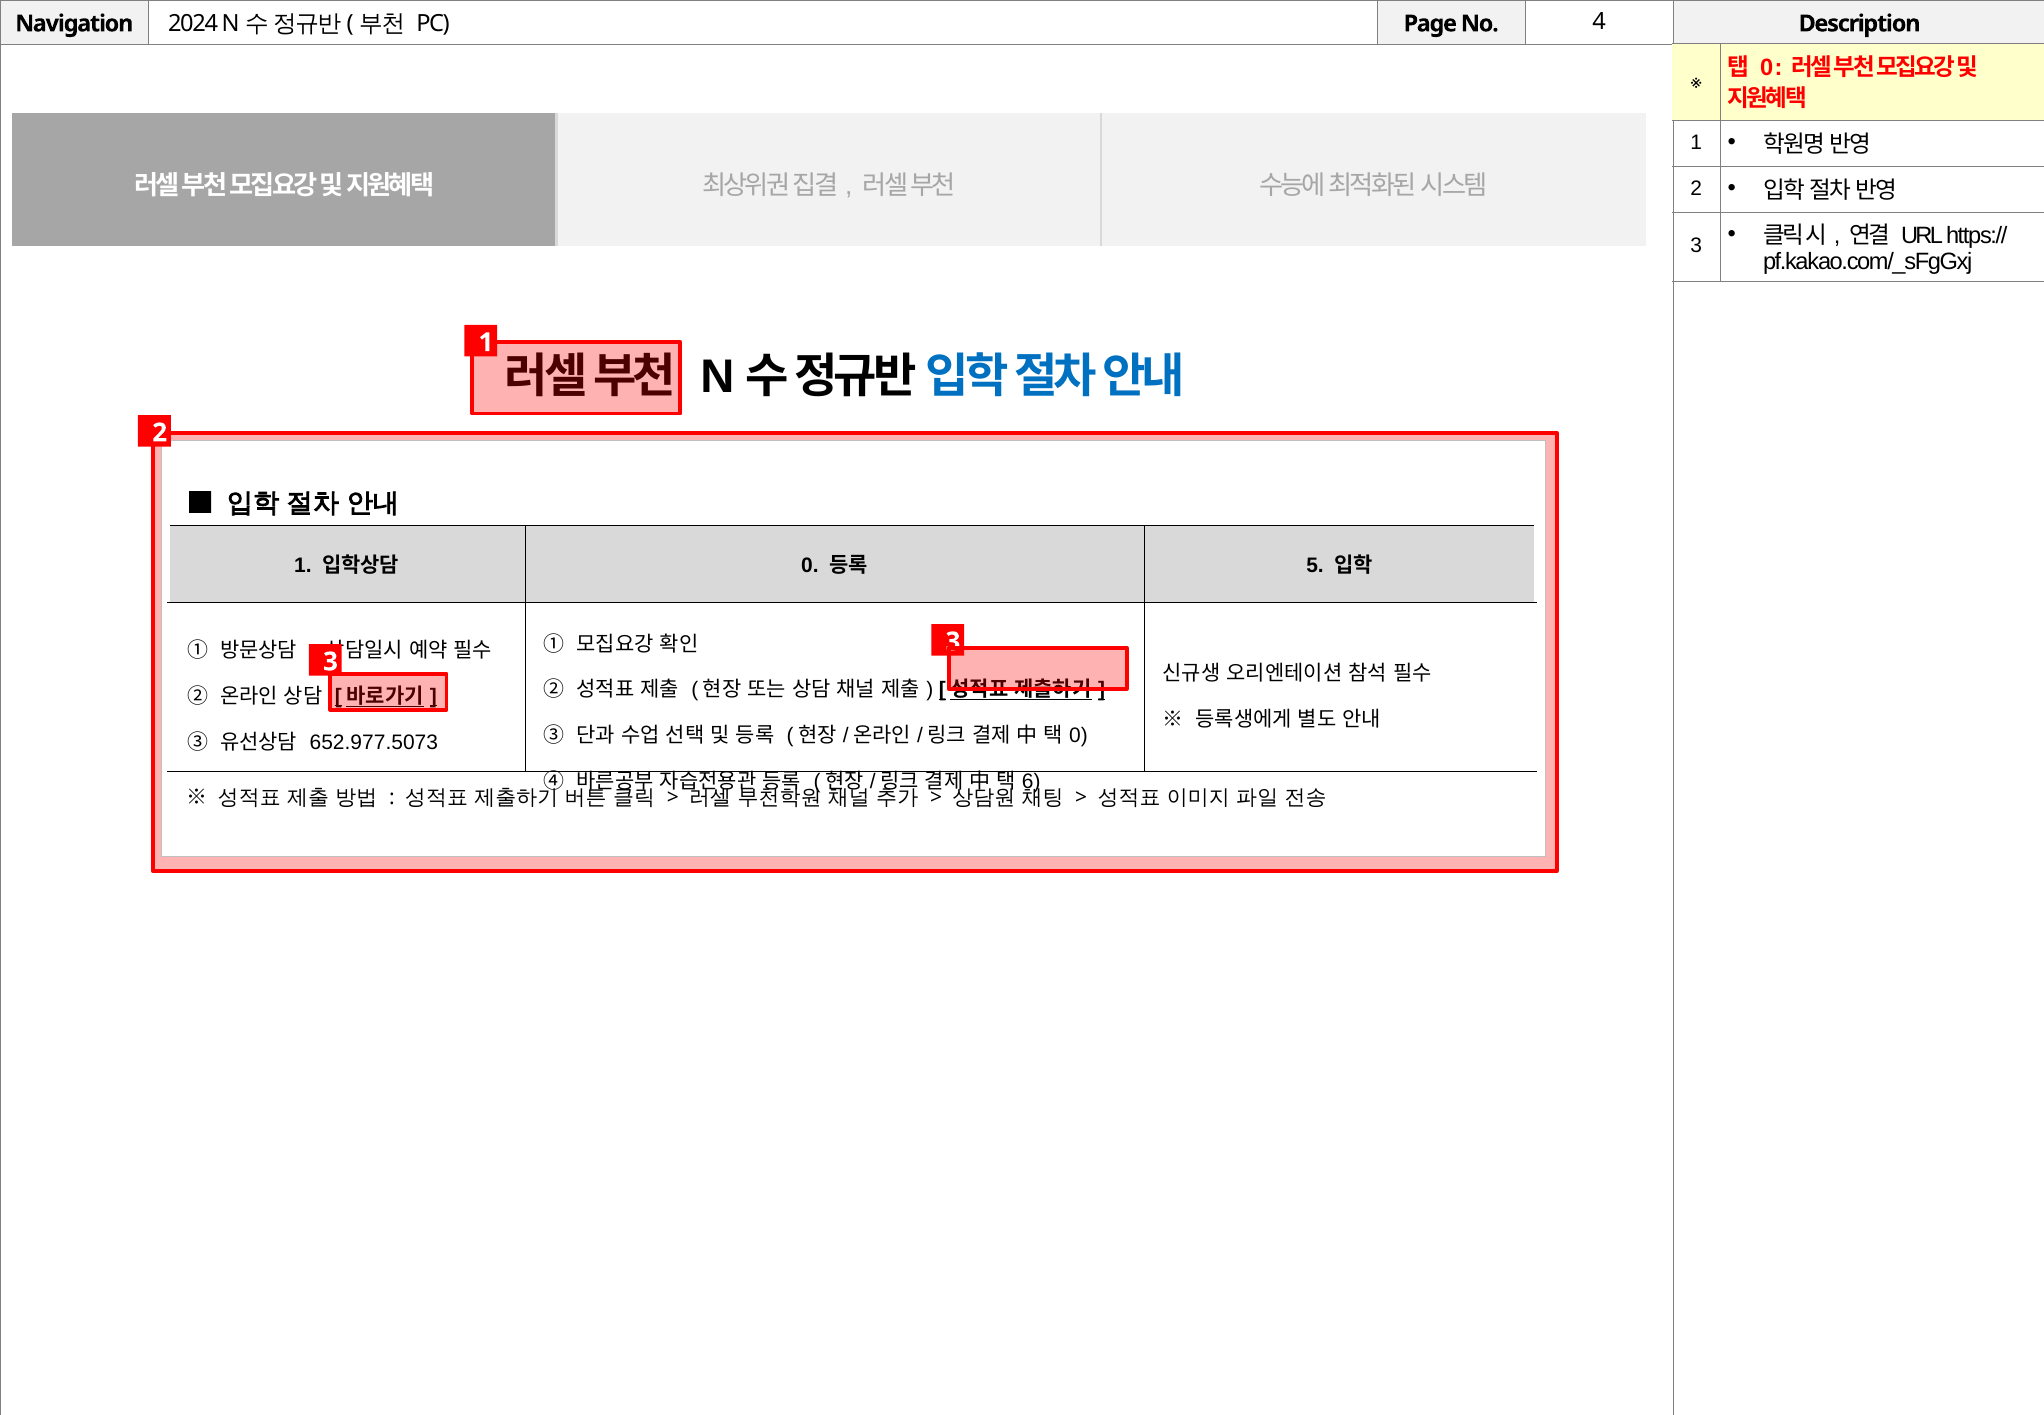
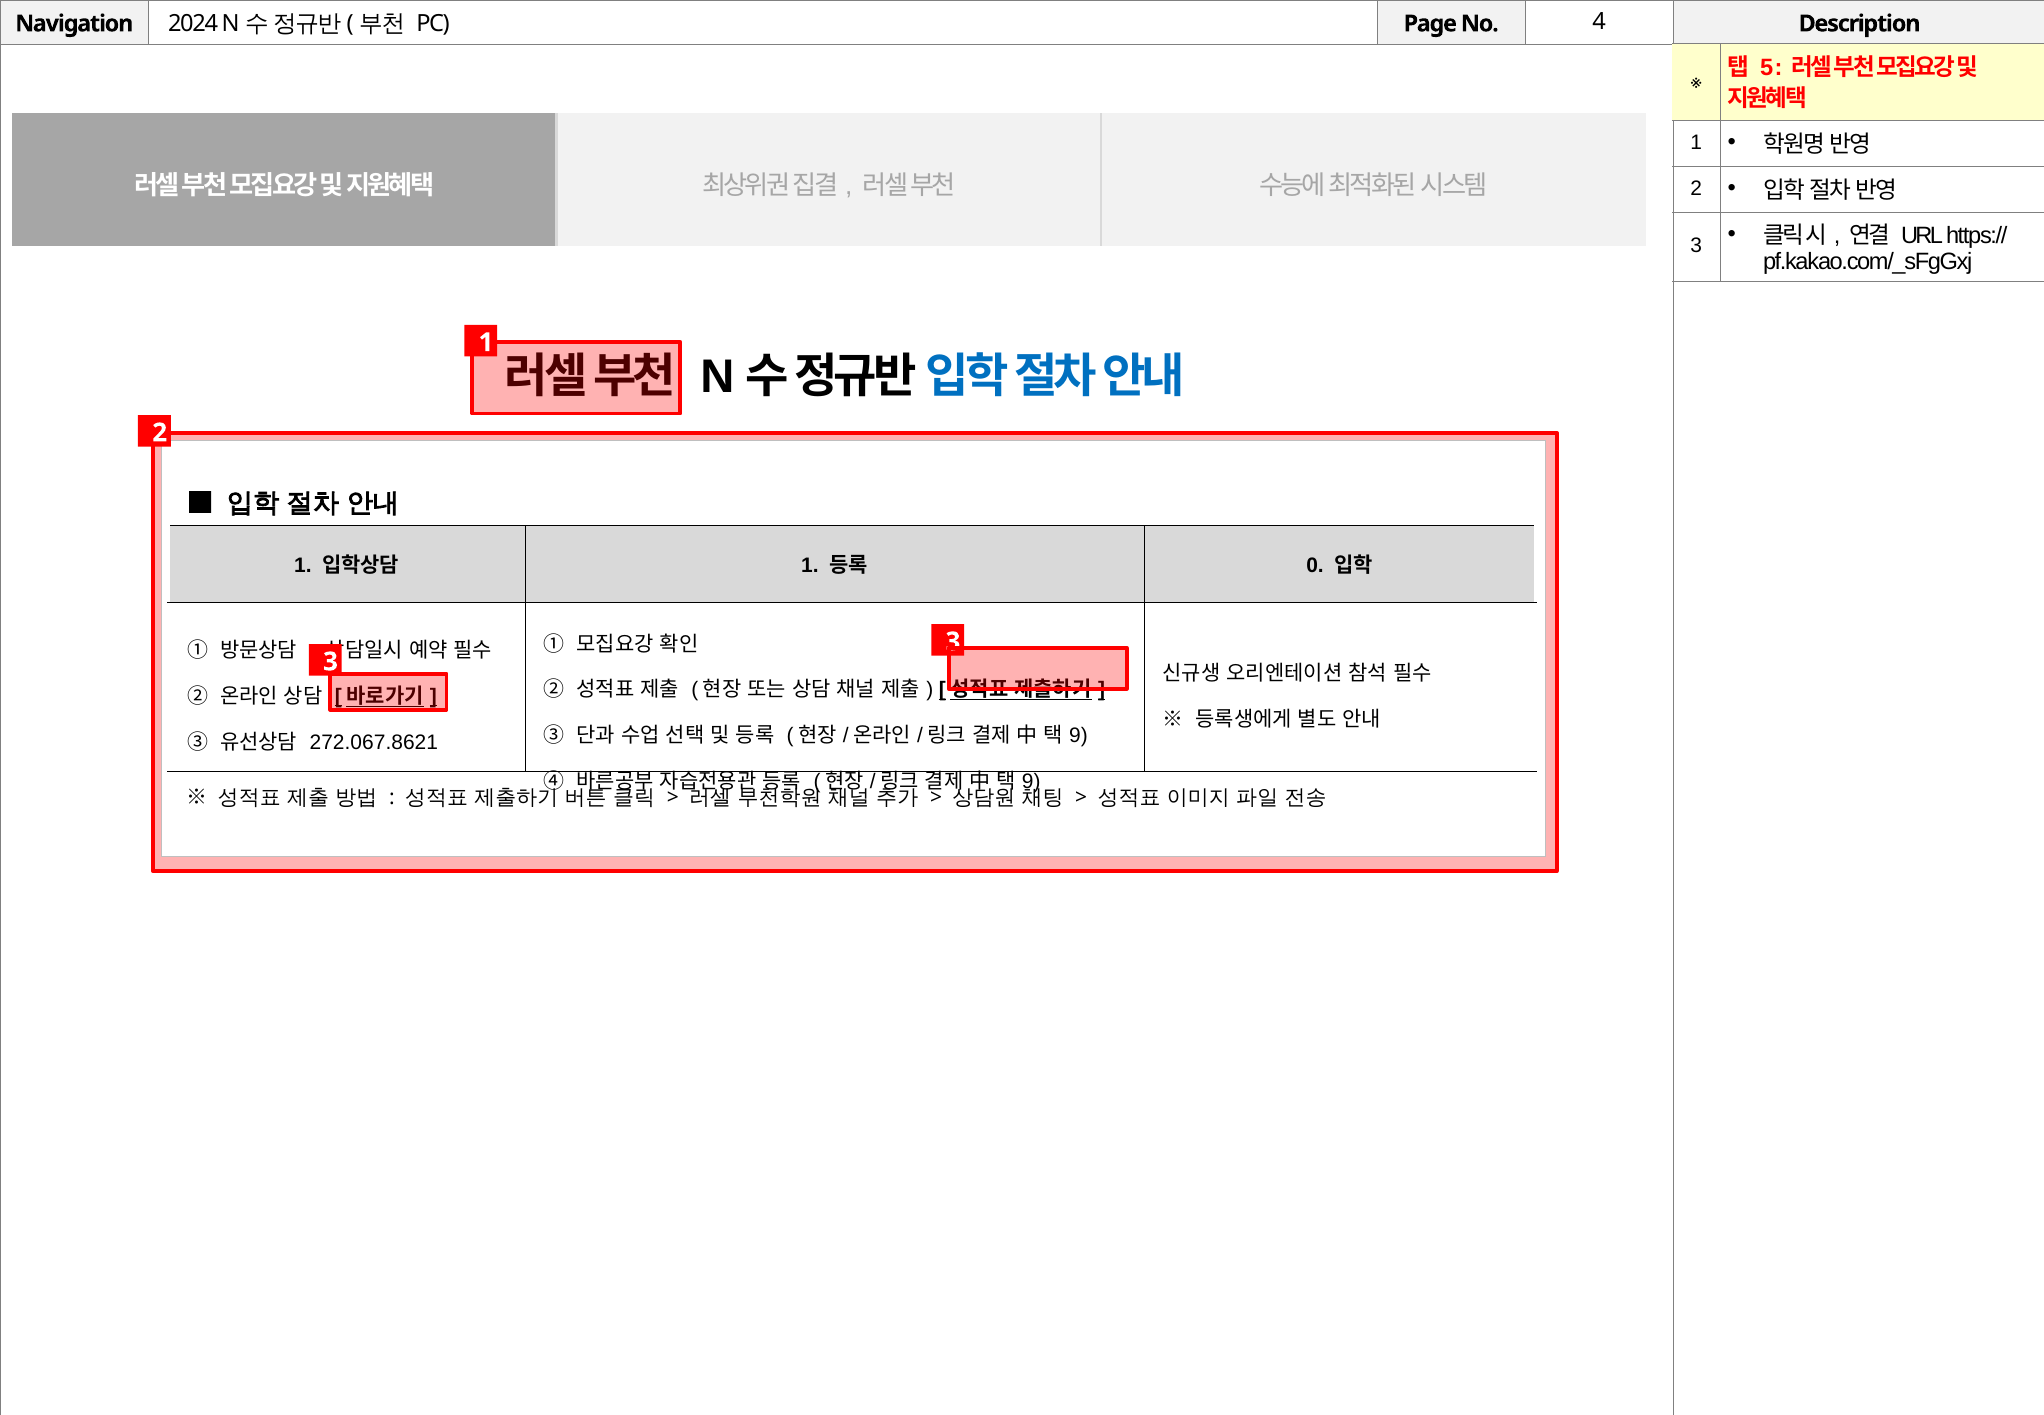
0 at (1767, 68): 0 -> 5
0 at (810, 566): 0 -> 1
5: 5 -> 0
0 at (1079, 736): 0 -> 9
652.977.5073: 652.977.5073 -> 272.067.8621
6 at (1031, 781): 6 -> 9
